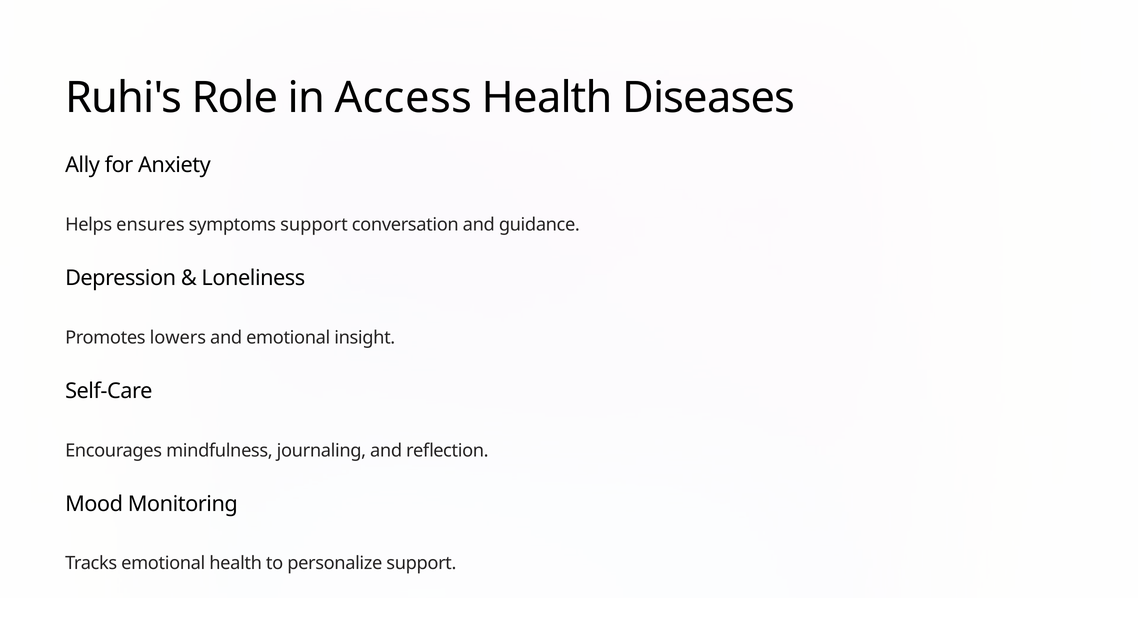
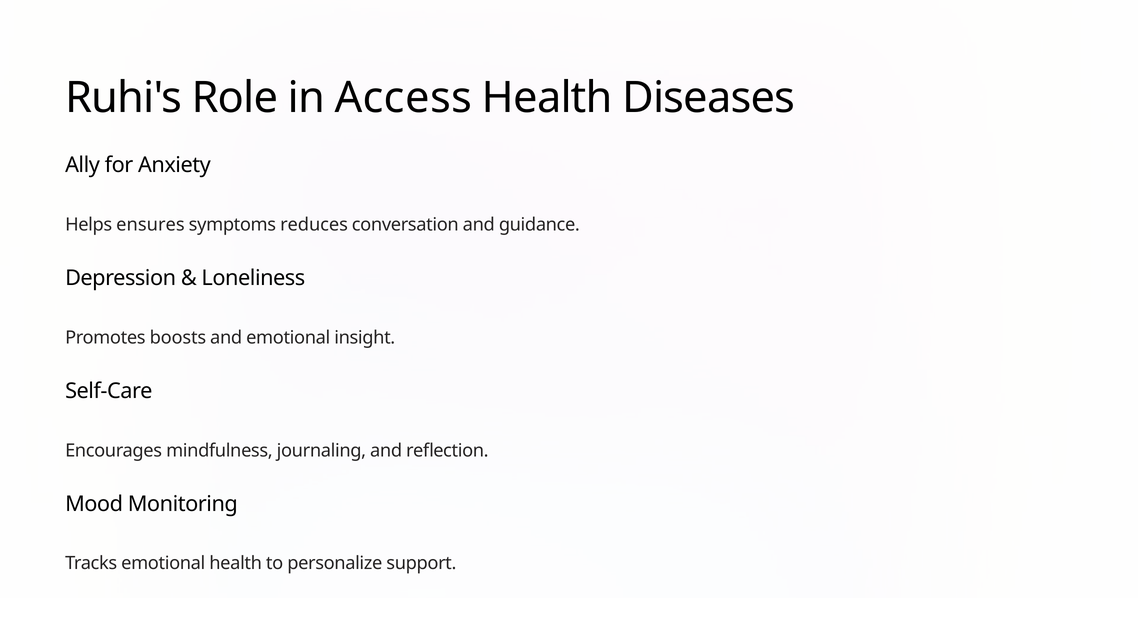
symptoms support: support -> reduces
lowers: lowers -> boosts
